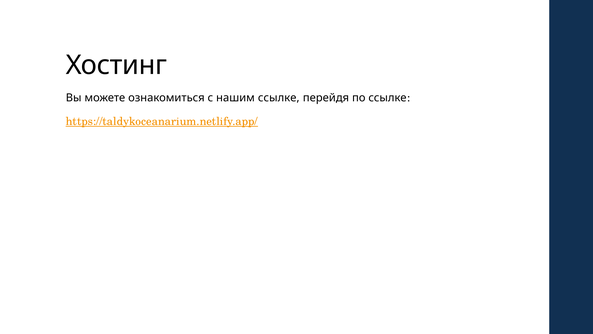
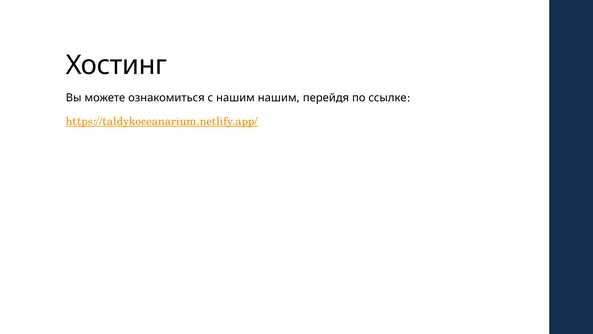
нашим ссылке: ссылке -> нашим
